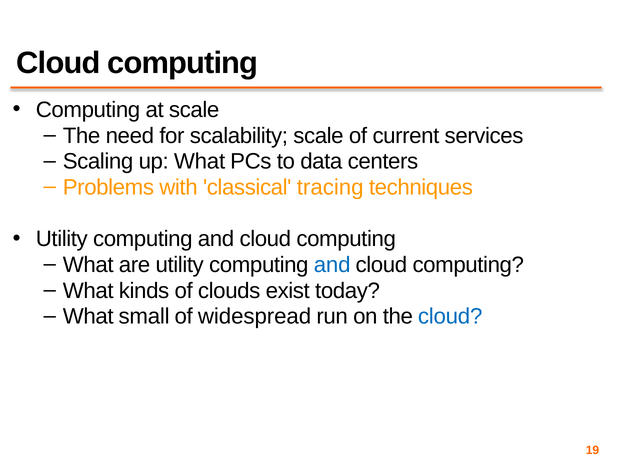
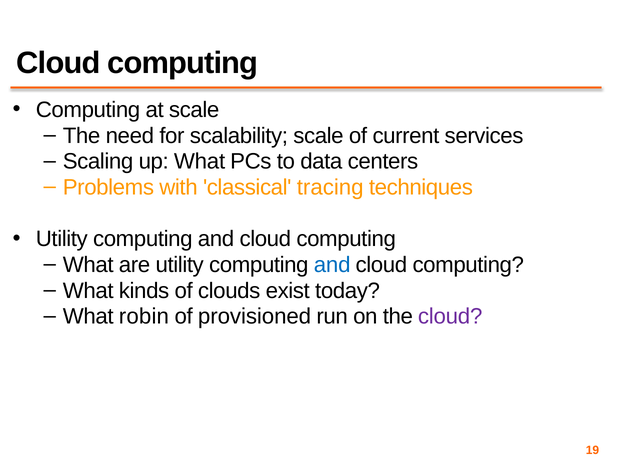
small: small -> robin
widespread: widespread -> provisioned
cloud at (450, 316) colour: blue -> purple
